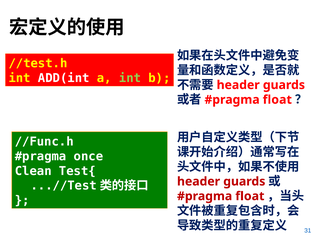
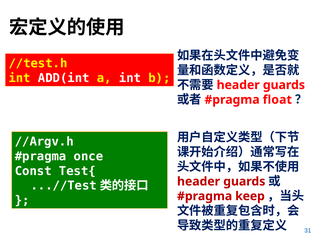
int at (130, 78) colour: light green -> white
//Func.h: //Func.h -> //Argv.h
Clean: Clean -> Const
float at (250, 196): float -> keep
